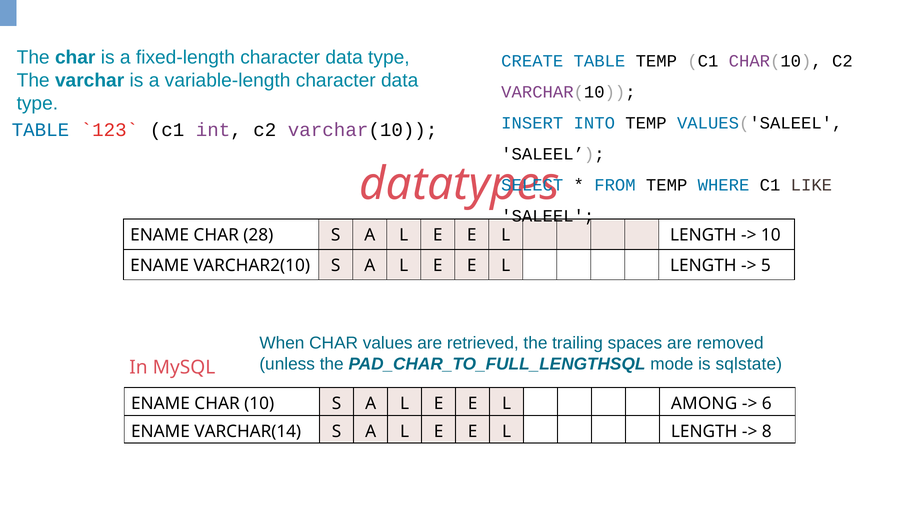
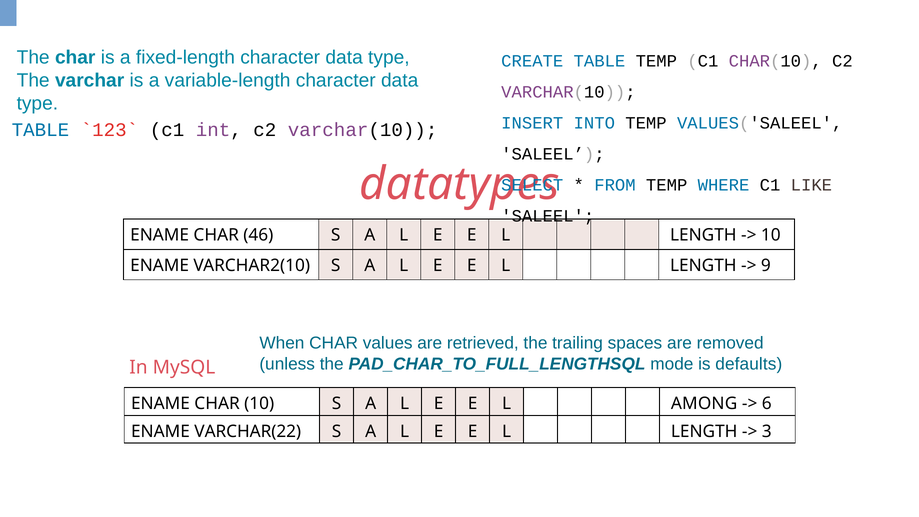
28: 28 -> 46
5: 5 -> 9
sqlstate: sqlstate -> defaults
VARCHAR(14: VARCHAR(14 -> VARCHAR(22
8: 8 -> 3
